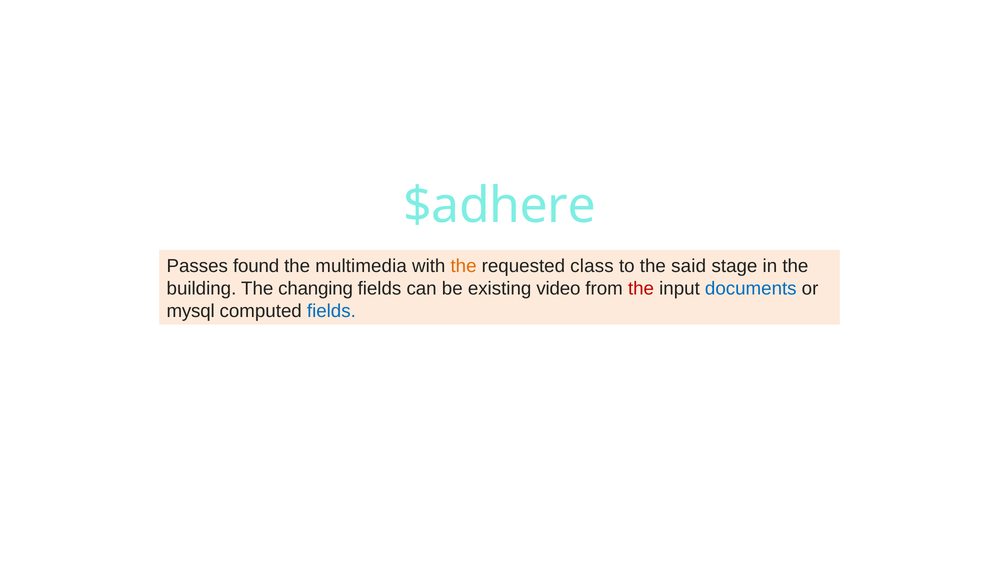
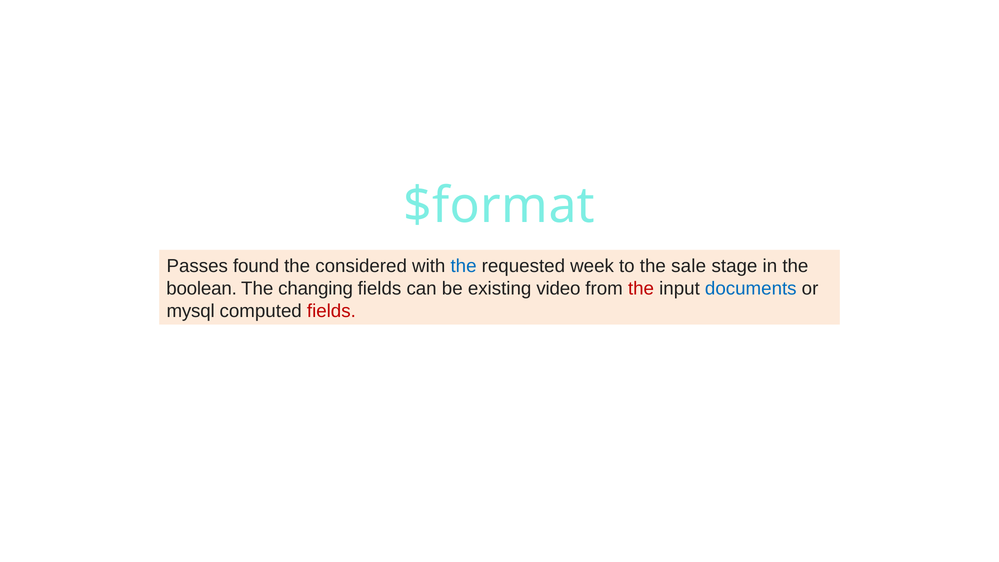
$adhere: $adhere -> $format
multimedia: multimedia -> considered
the at (464, 266) colour: orange -> blue
class: class -> week
said: said -> sale
building: building -> boolean
fields at (331, 311) colour: blue -> red
